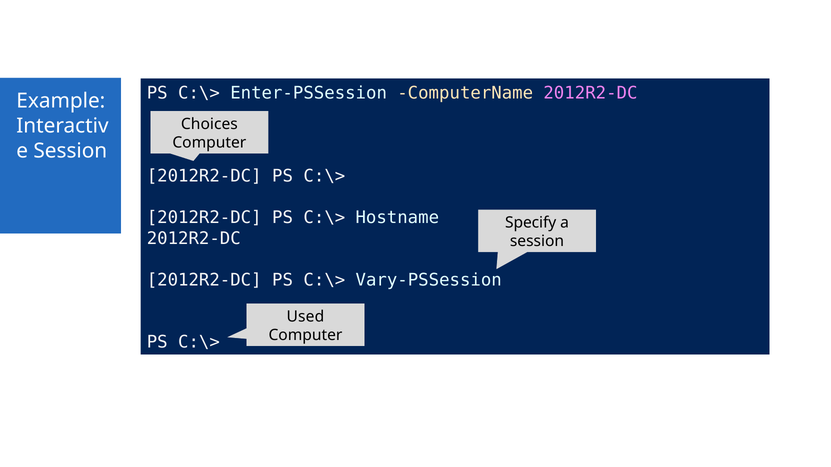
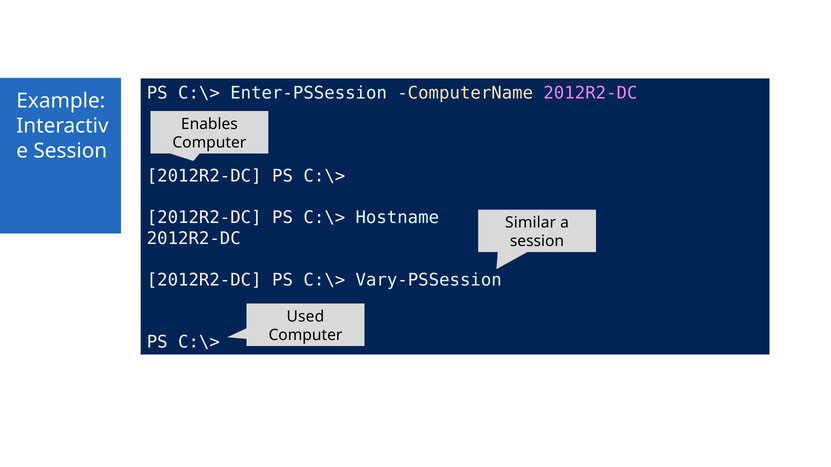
Choices: Choices -> Enables
Specify: Specify -> Similar
